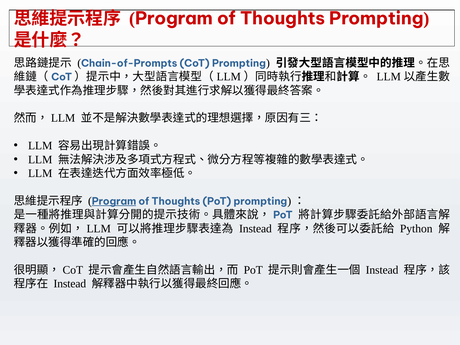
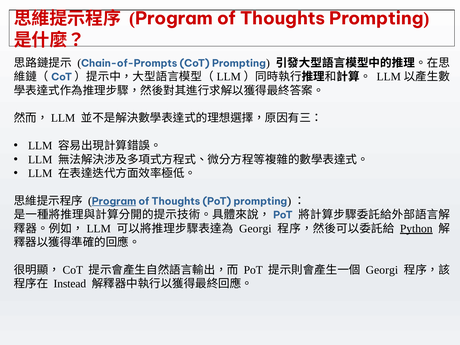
Instead at (255, 229): Instead -> Georgi
Python underline: none -> present
Instead at (382, 270): Instead -> Georgi
